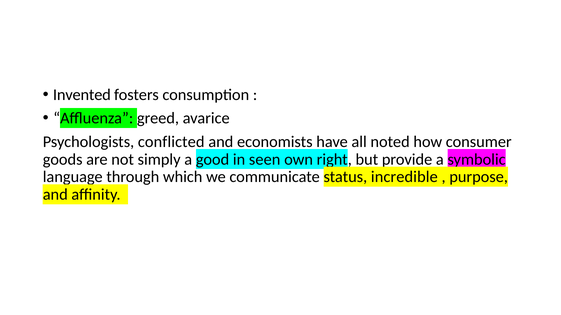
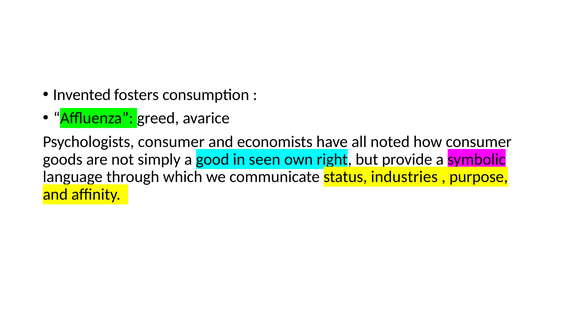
Psychologists conflicted: conflicted -> consumer
incredible: incredible -> industries
